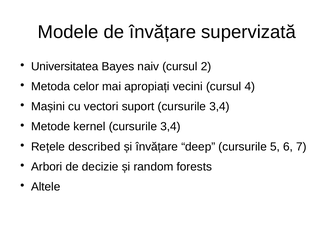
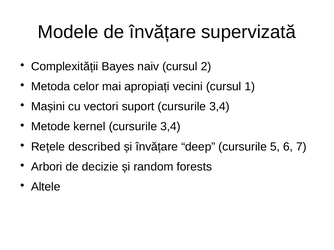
Universitatea: Universitatea -> Complexității
4: 4 -> 1
